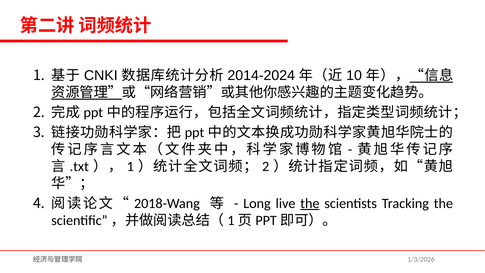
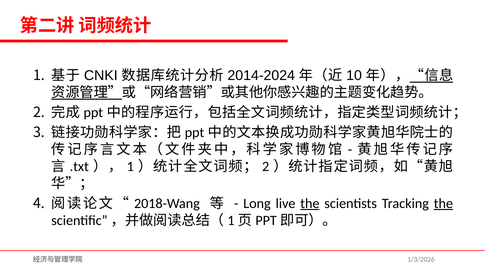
the at (443, 203) underline: none -> present
